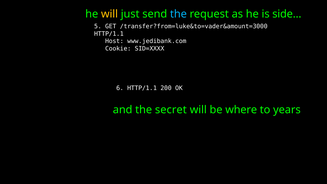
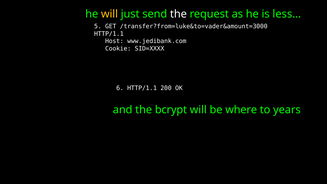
the at (178, 14) colour: light blue -> white
side…: side… -> less…
secret: secret -> bcrypt
